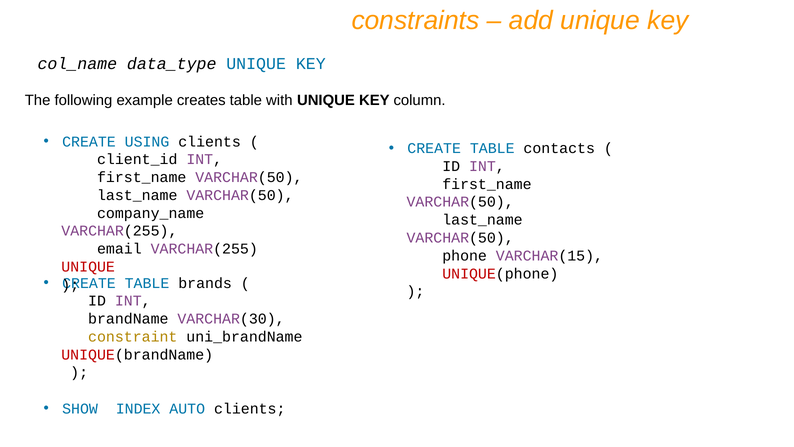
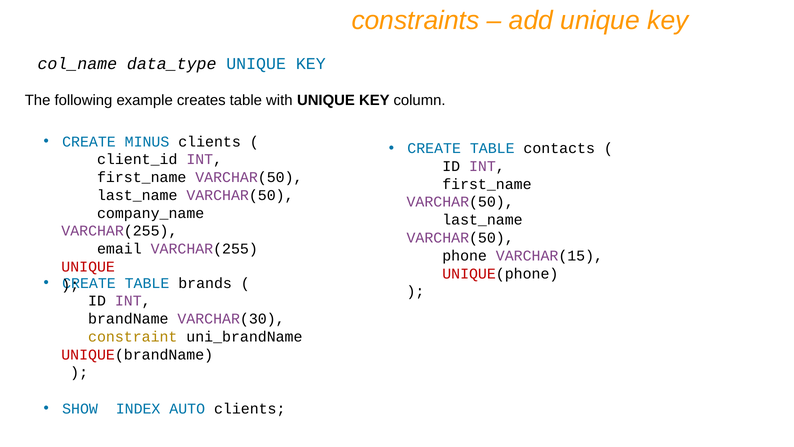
USING: USING -> MINUS
